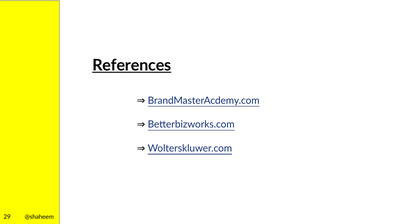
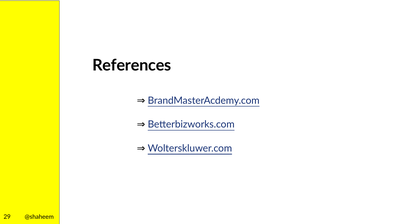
References underline: present -> none
